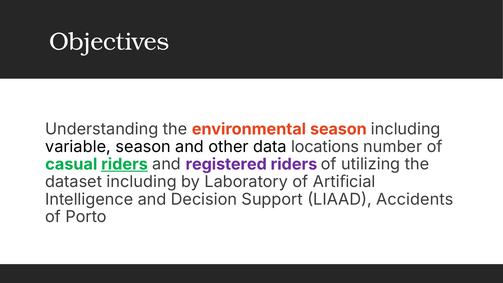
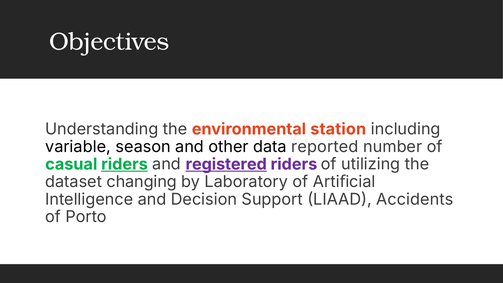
environmental season: season -> station
locations: locations -> reported
registered underline: none -> present
dataset including: including -> changing
